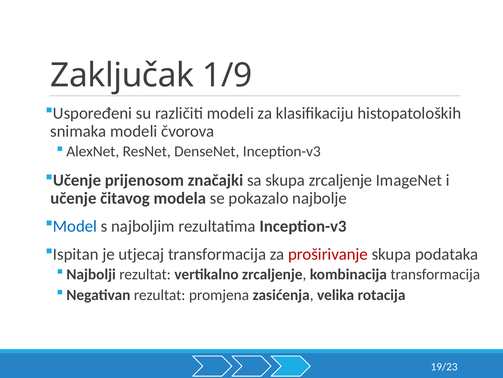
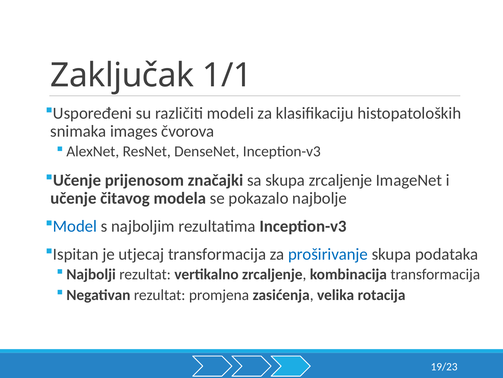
1/9: 1/9 -> 1/1
snimaka modeli: modeli -> images
proširivanje colour: red -> blue
